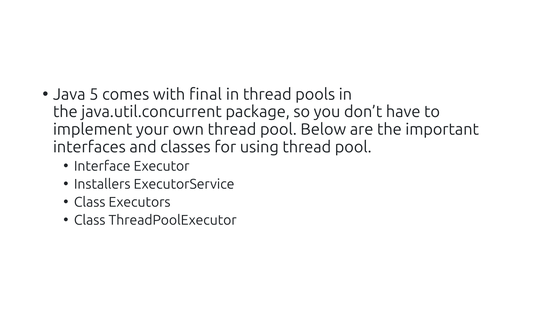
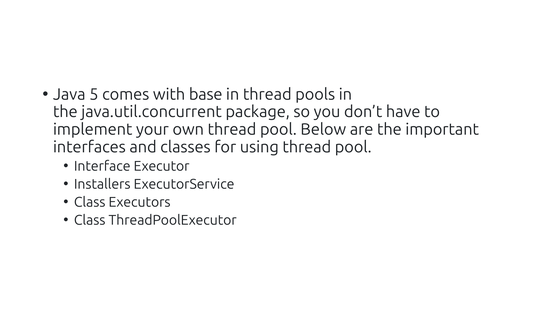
final: final -> base
